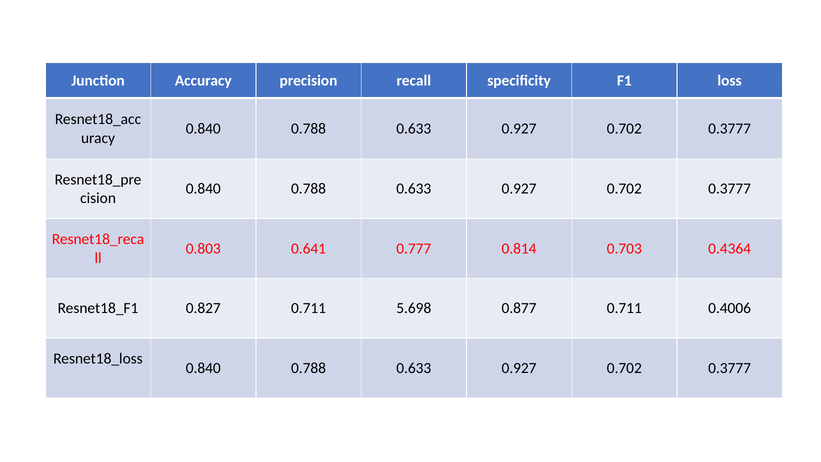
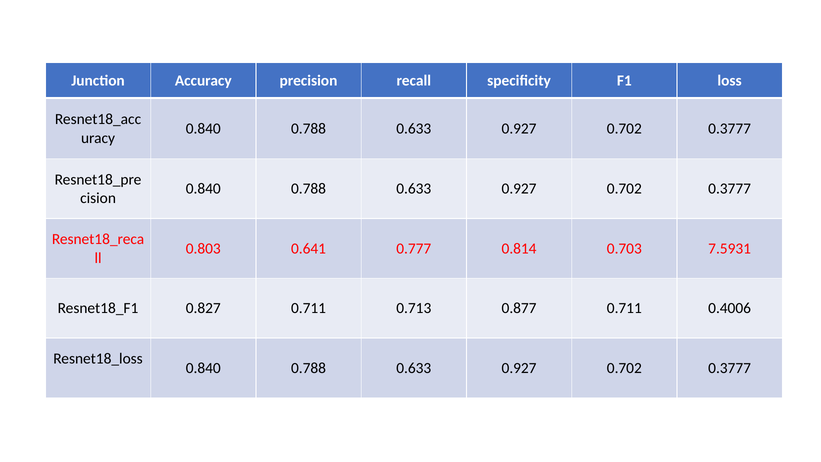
0.4364: 0.4364 -> 7.5931
5.698: 5.698 -> 0.713
